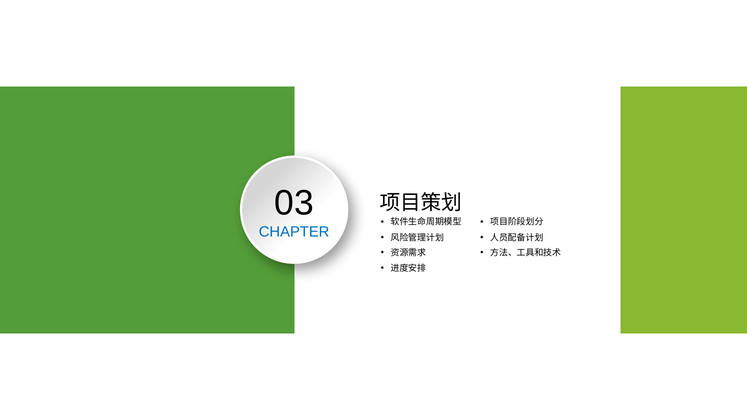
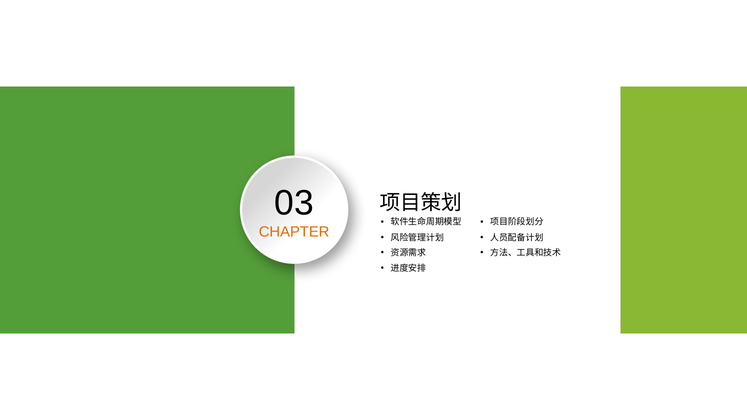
CHAPTER colour: blue -> orange
